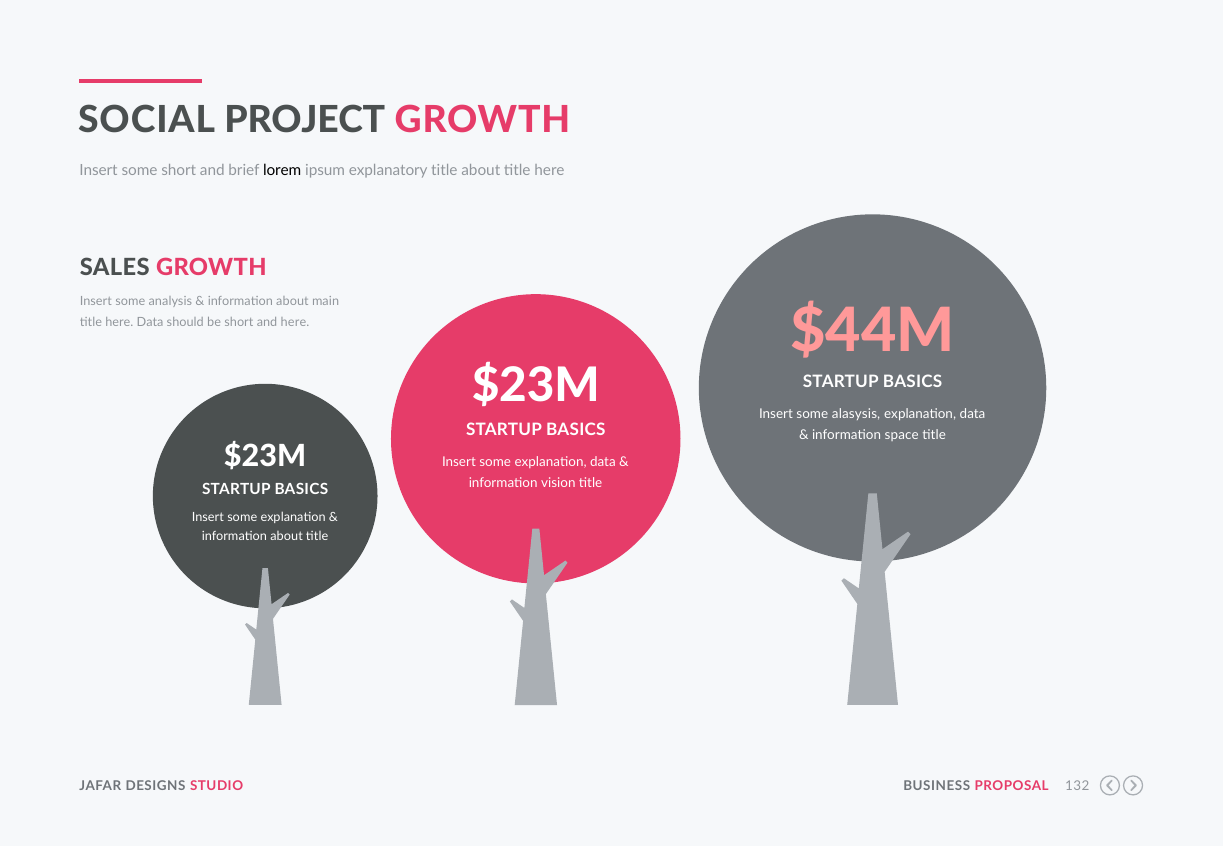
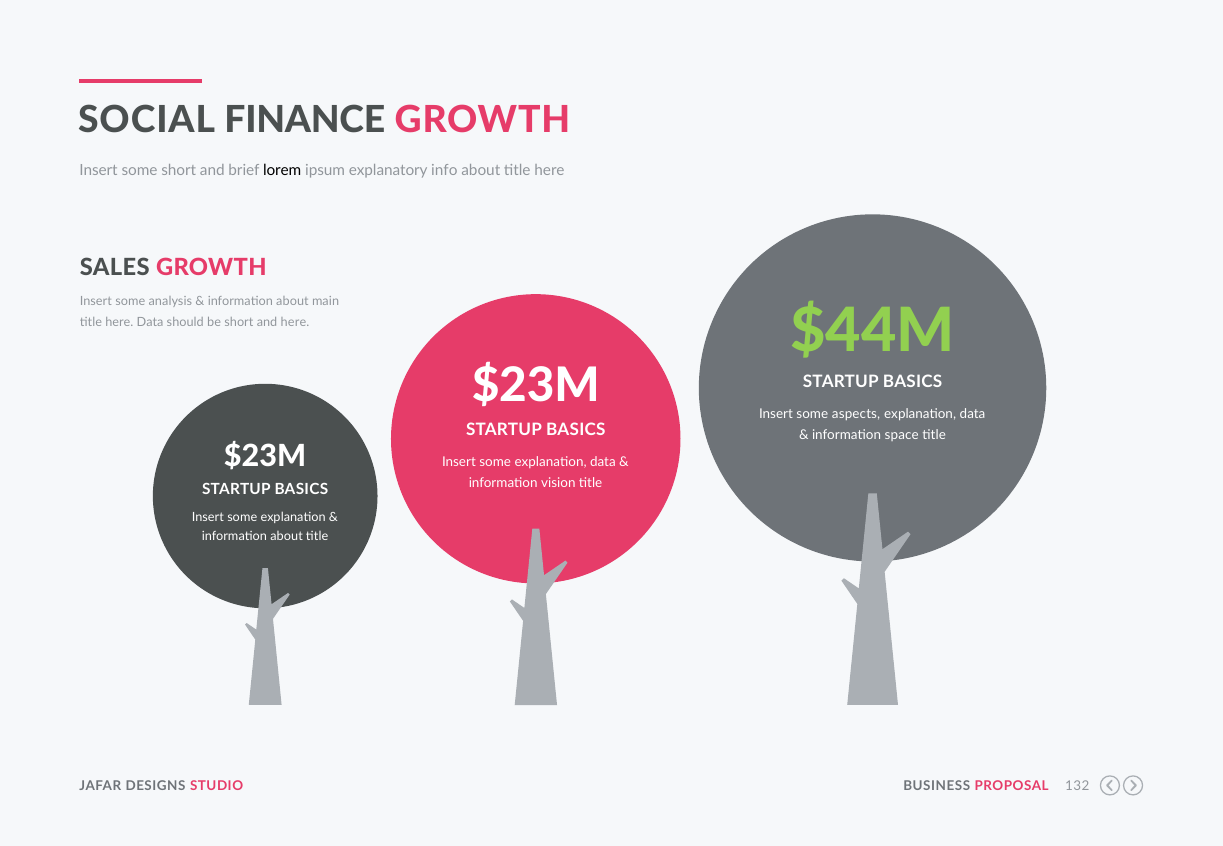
PROJECT: PROJECT -> FINANCE
explanatory title: title -> info
$44M colour: pink -> light green
alasysis: alasysis -> aspects
